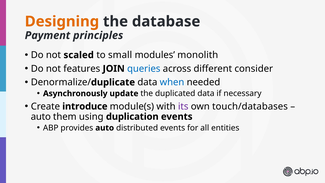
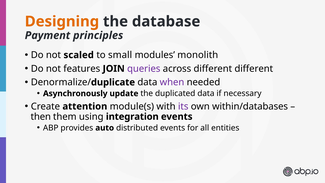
queries colour: blue -> purple
different consider: consider -> different
when colour: blue -> purple
introduce: introduce -> attention
touch/databases: touch/databases -> within/databases
auto at (41, 117): auto -> then
duplication: duplication -> integration
